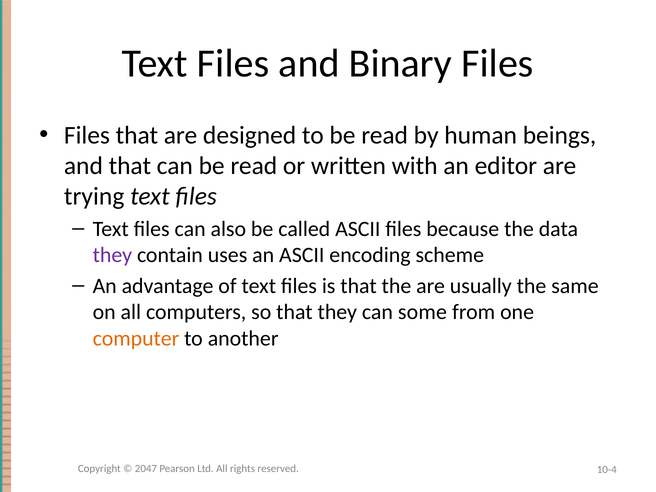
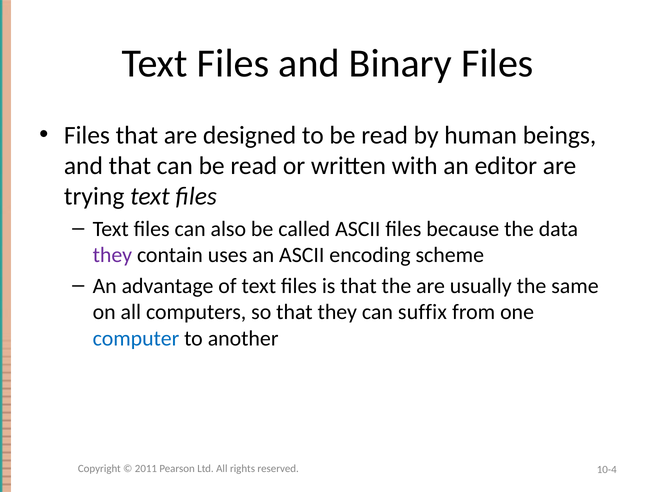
some: some -> suffix
computer colour: orange -> blue
2047: 2047 -> 2011
